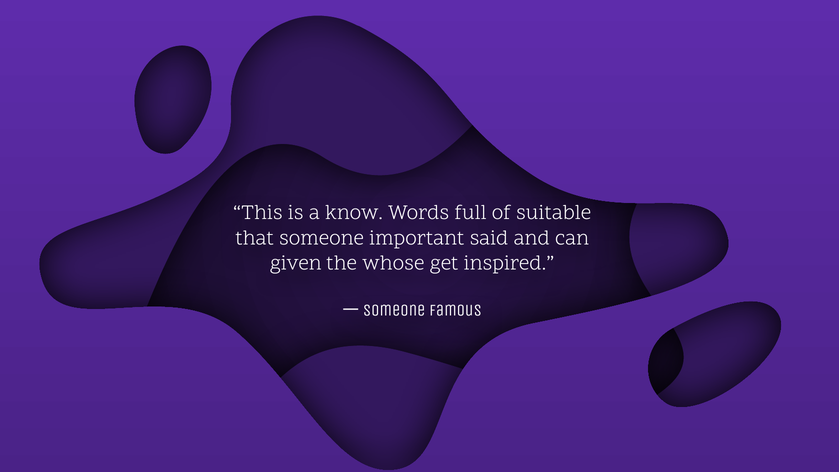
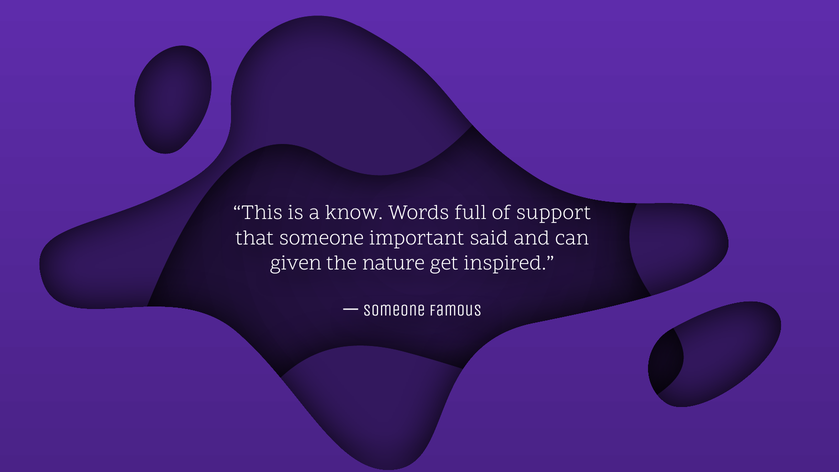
suitable: suitable -> support
whose: whose -> nature
